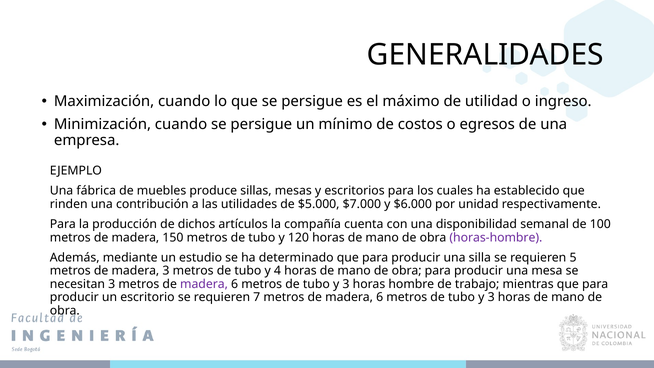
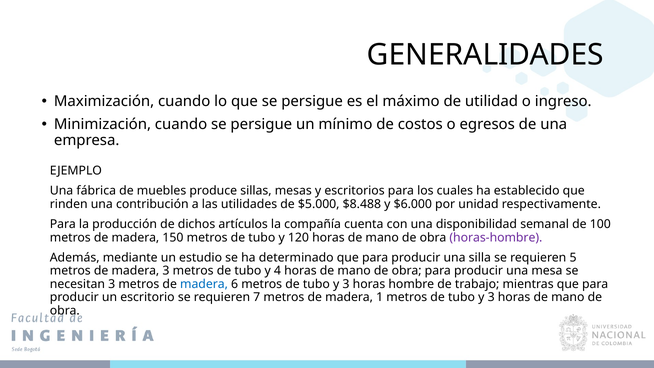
$7.000: $7.000 -> $8.488
madera at (204, 284) colour: purple -> blue
6 at (380, 297): 6 -> 1
